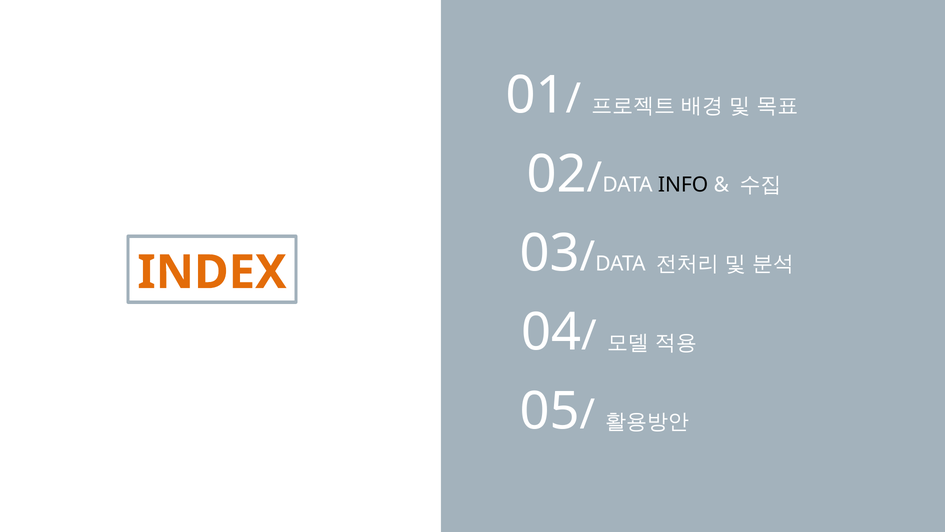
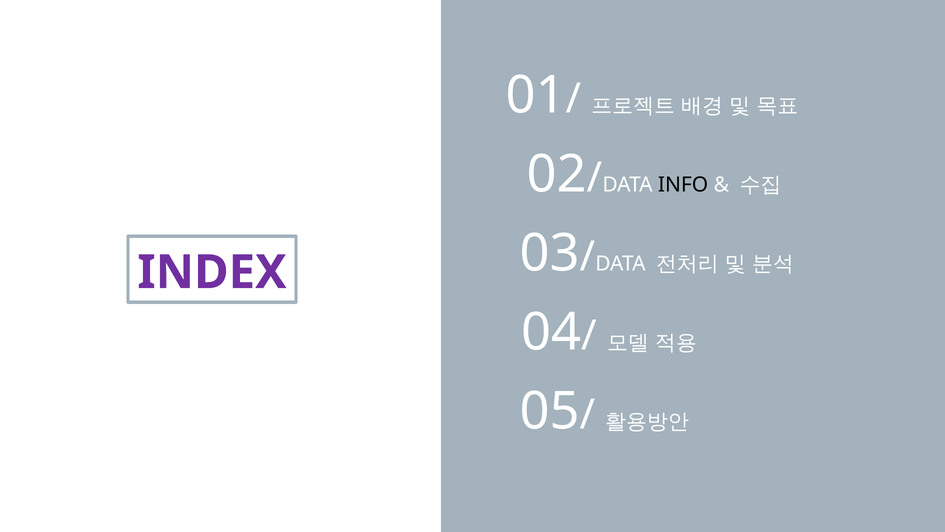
INDEX colour: orange -> purple
